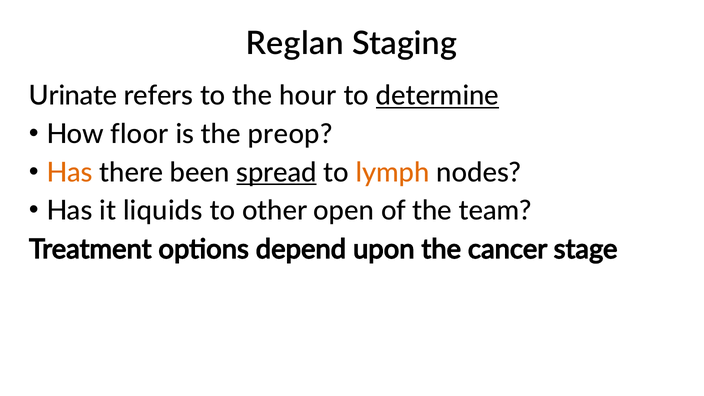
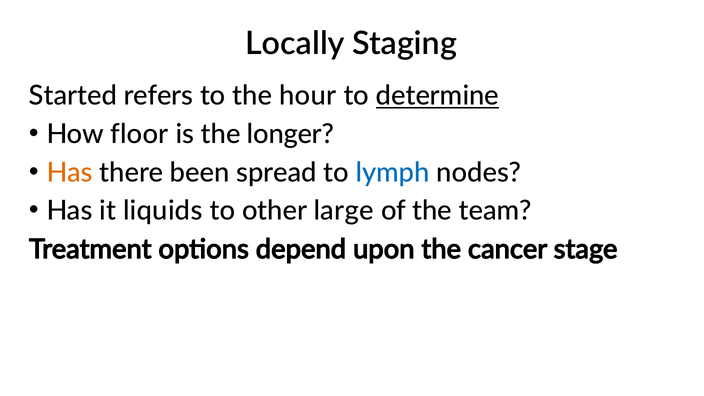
Reglan: Reglan -> Locally
Urinate: Urinate -> Started
preop: preop -> longer
spread underline: present -> none
lymph colour: orange -> blue
open: open -> large
